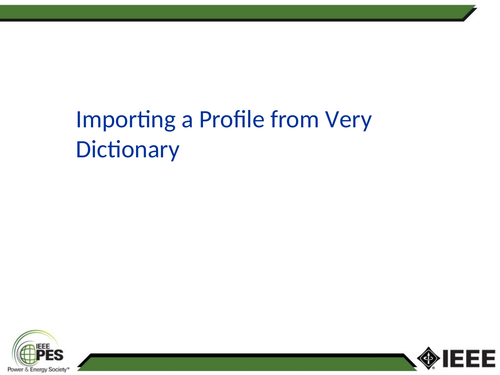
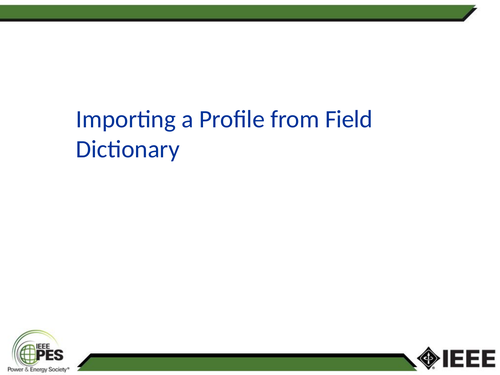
Very: Very -> Field
